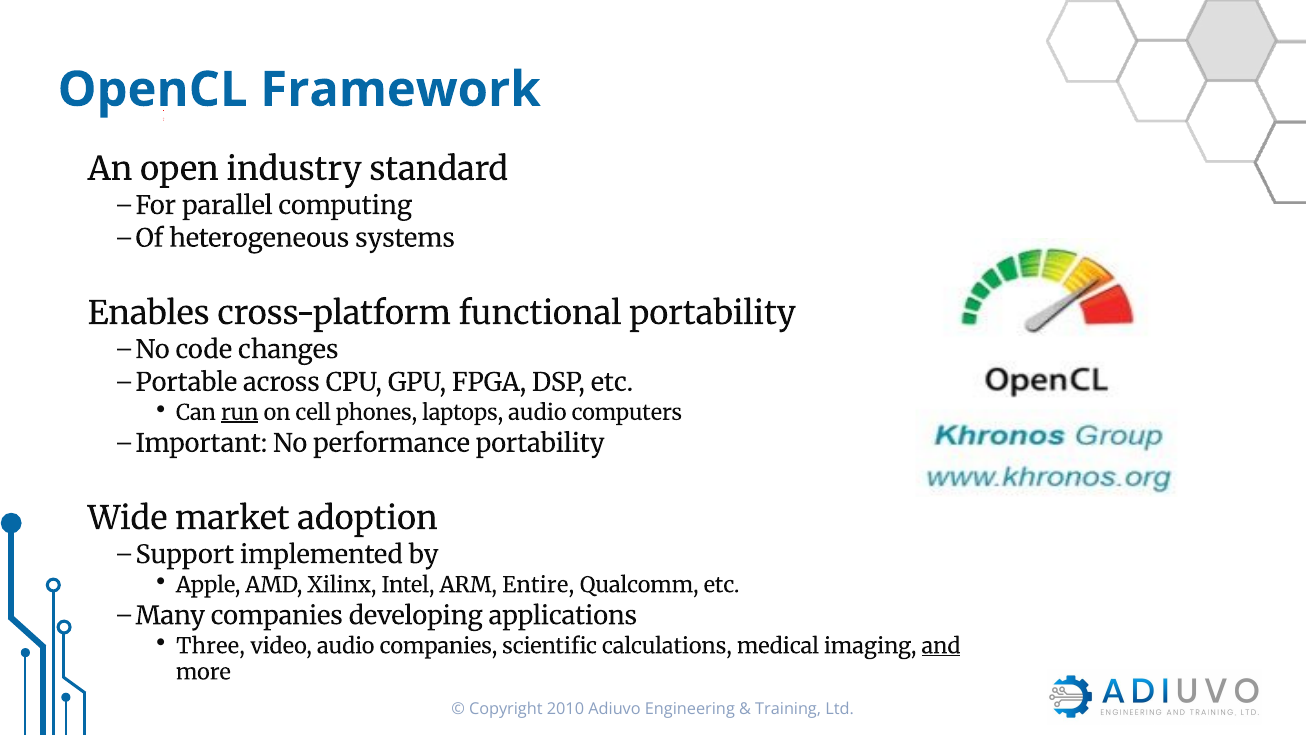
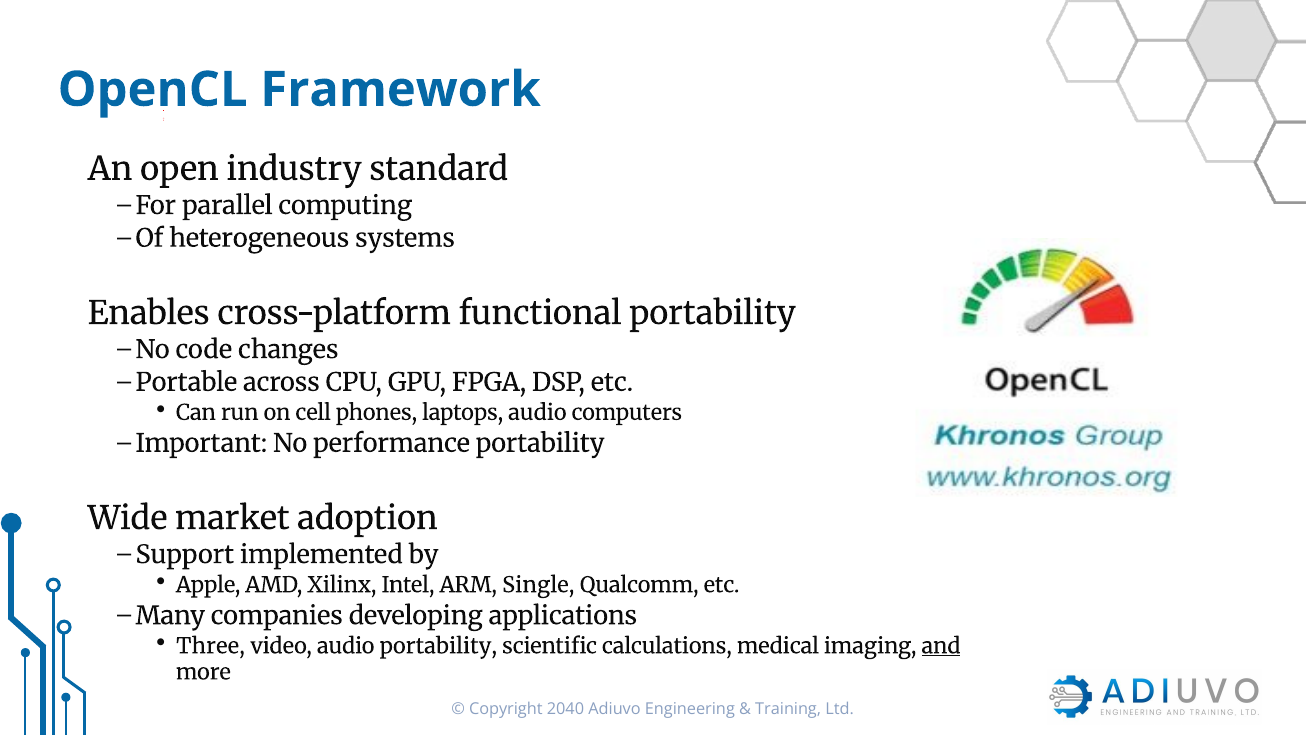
run underline: present -> none
Entire: Entire -> Single
audio companies: companies -> portability
2010: 2010 -> 2040
